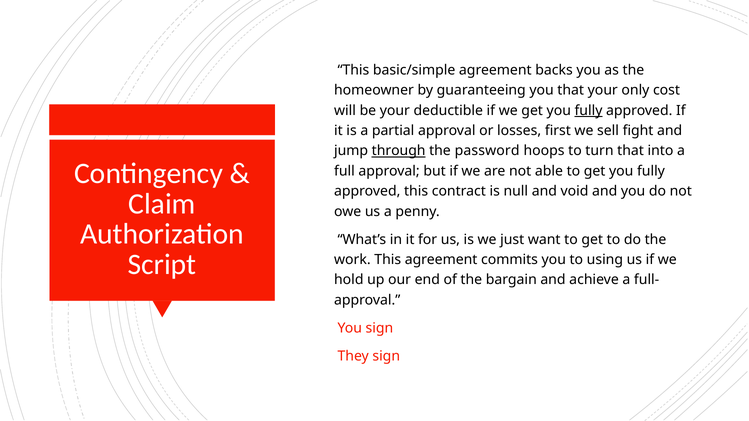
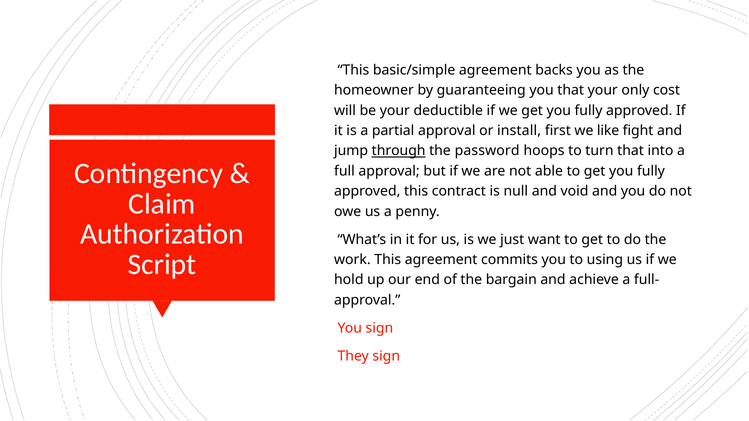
fully at (588, 111) underline: present -> none
losses: losses -> install
sell: sell -> like
